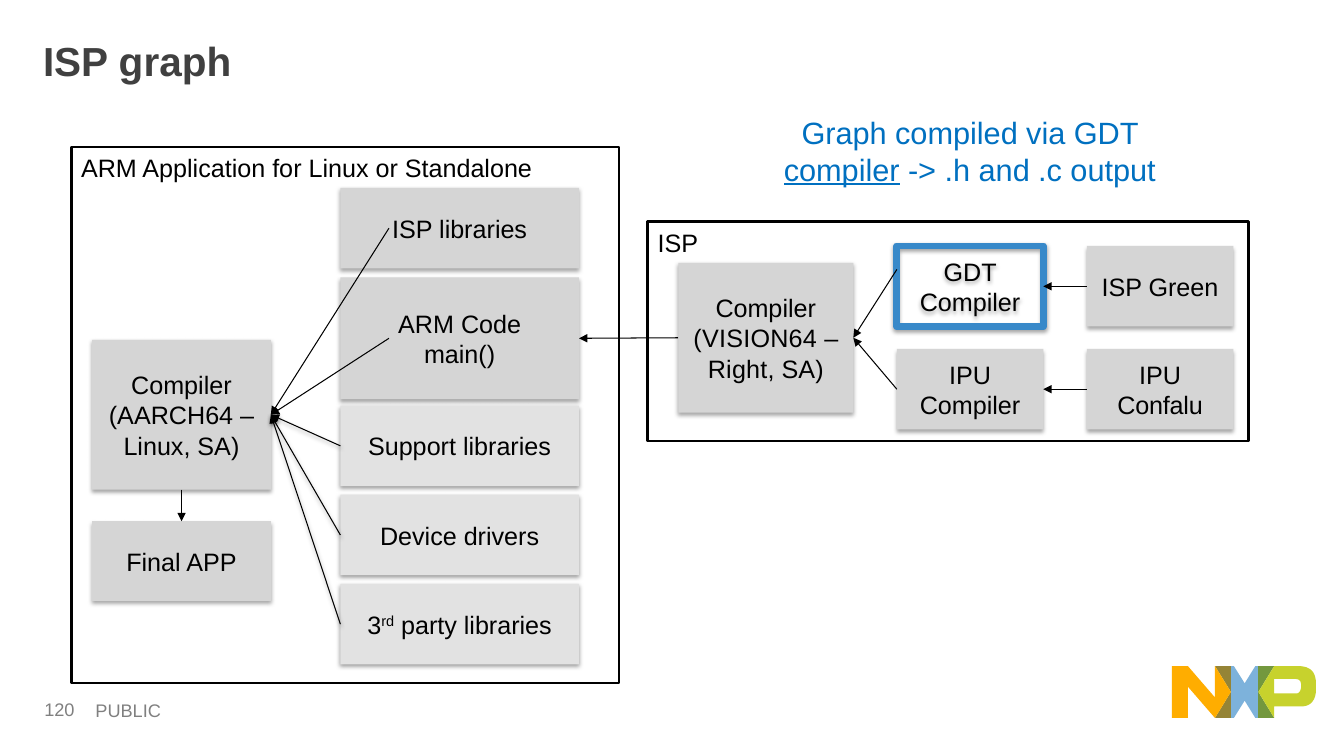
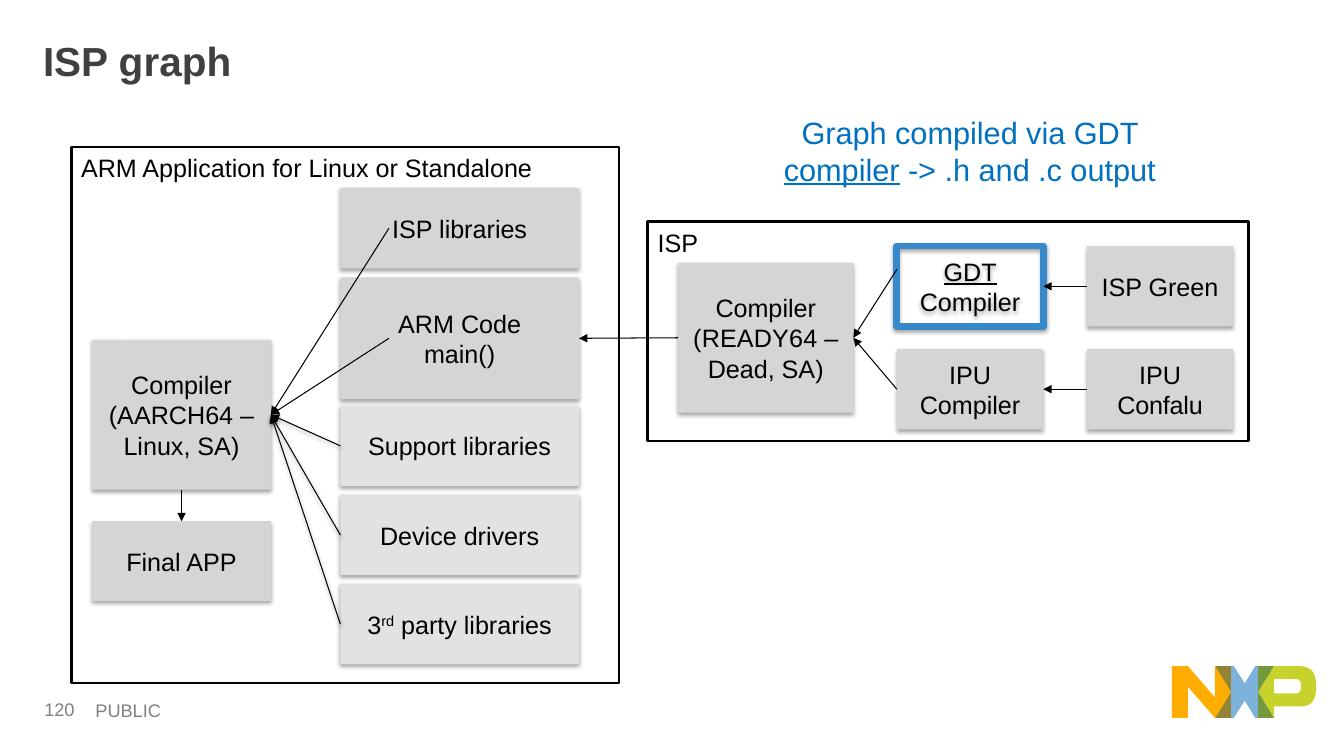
GDT at (970, 273) underline: none -> present
VISION64: VISION64 -> READY64
Right: Right -> Dead
